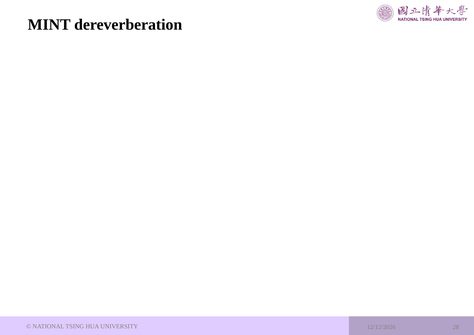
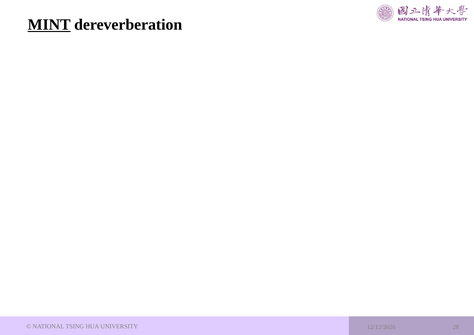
MINT underline: none -> present
